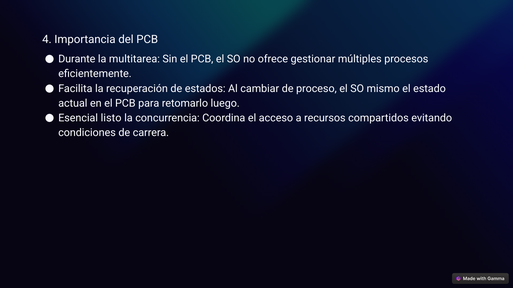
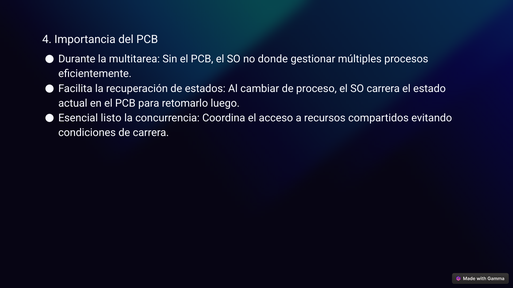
ofrece: ofrece -> donde
SO mismo: mismo -> carrera
